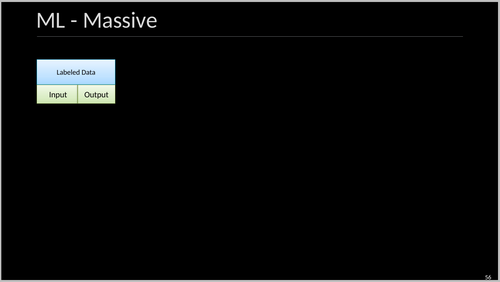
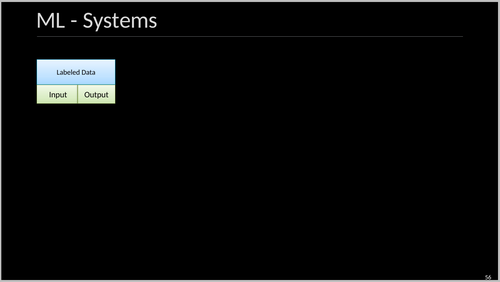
Massive: Massive -> Systems
